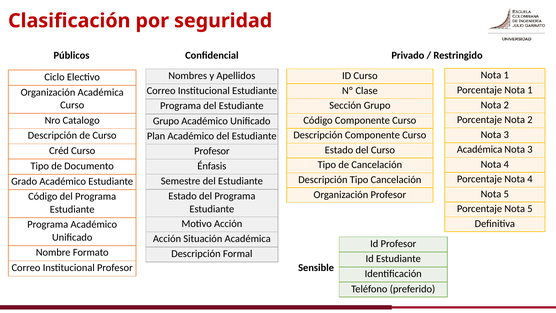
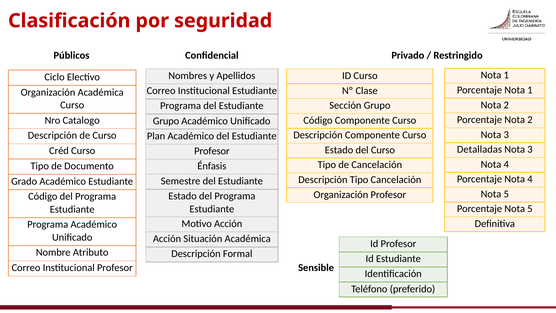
Académica at (480, 149): Académica -> Detalladas
Formato: Formato -> Atributo
